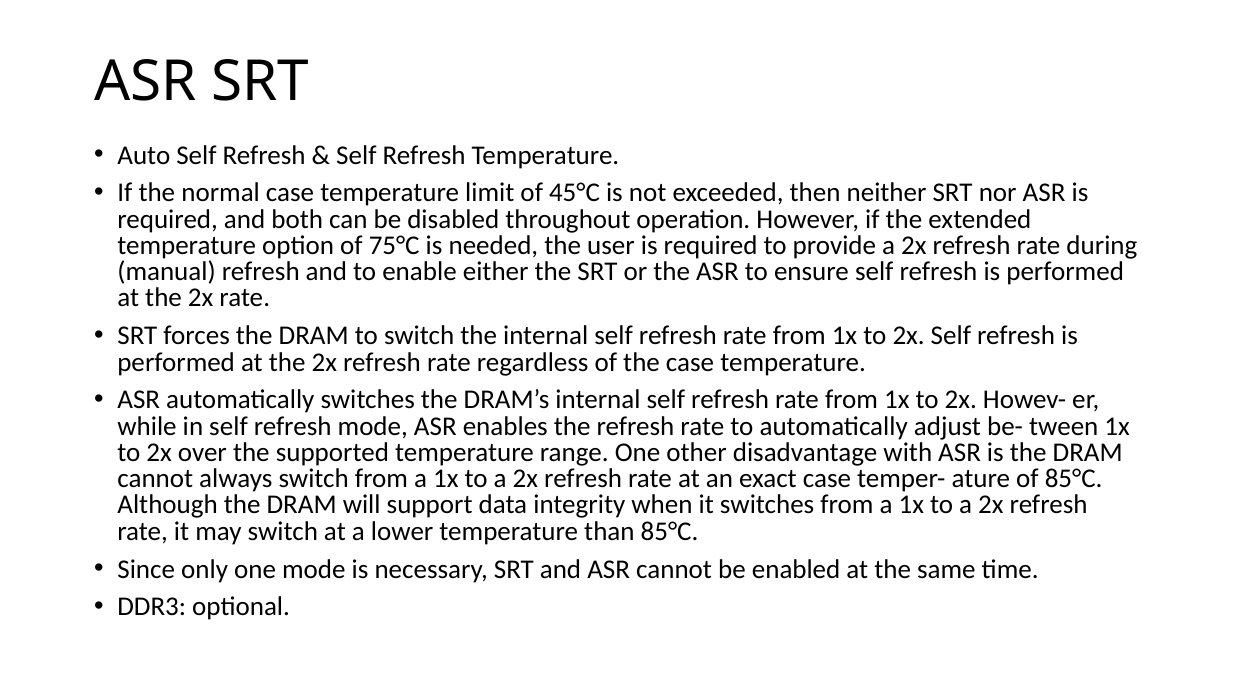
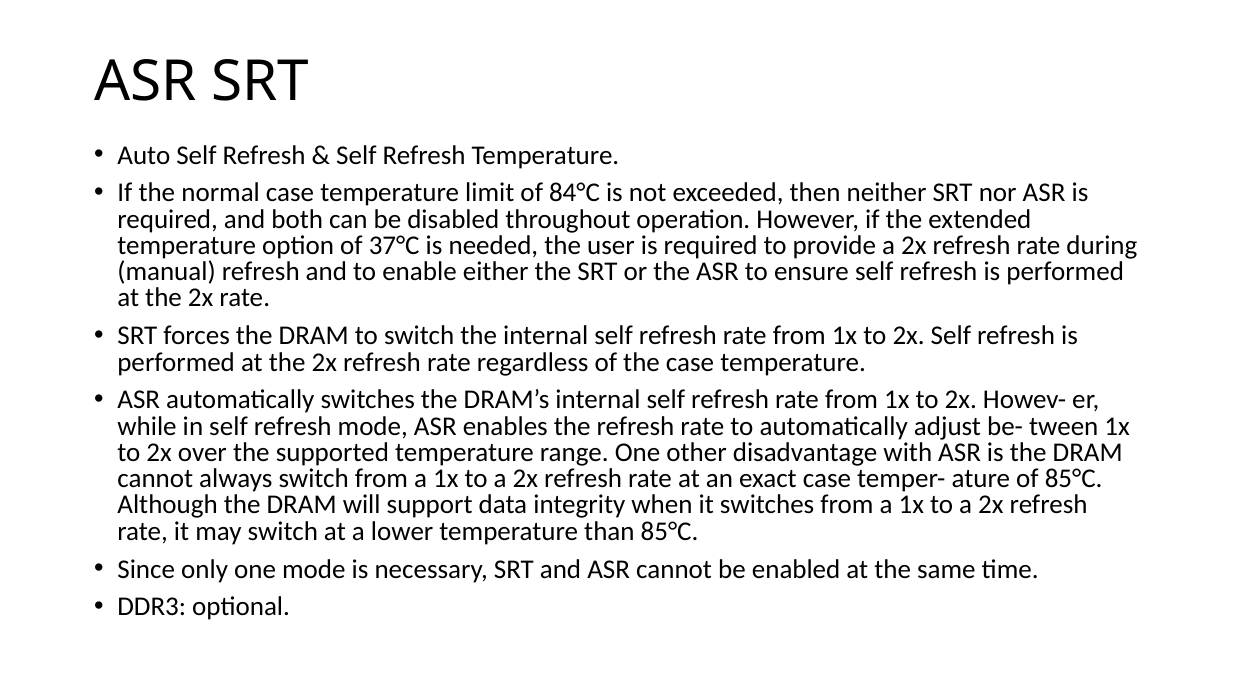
45°C: 45°C -> 84°C
75°C: 75°C -> 37°C
